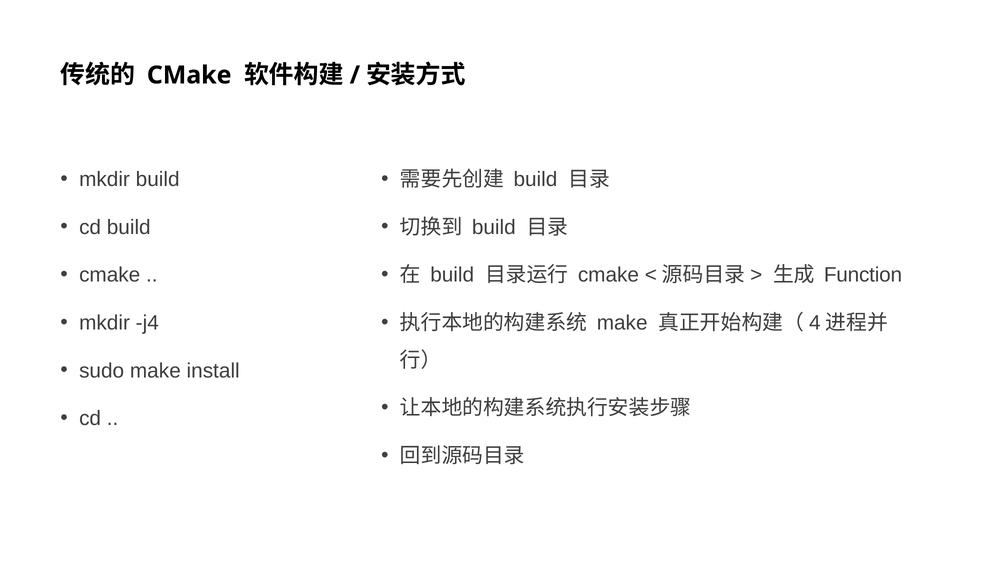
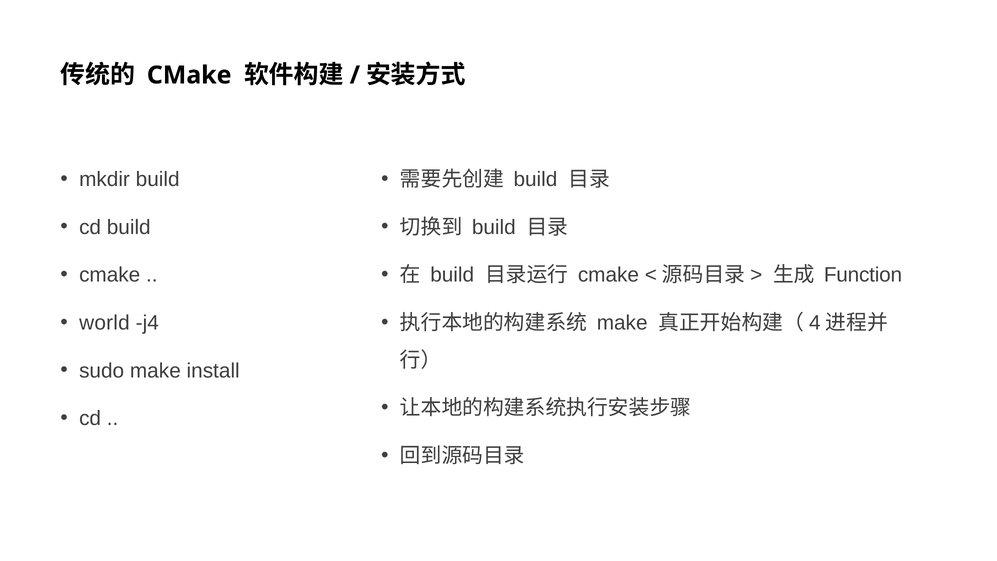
mkdir at (105, 323): mkdir -> world
